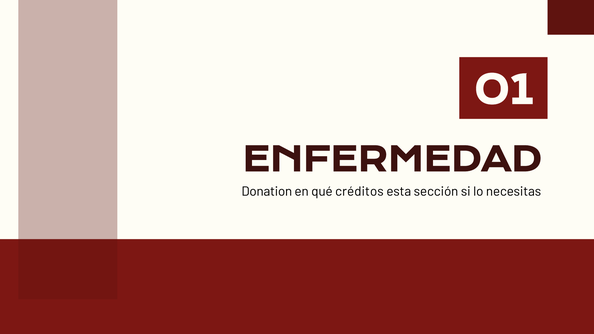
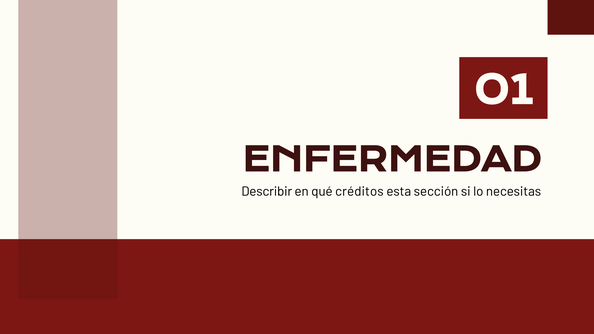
Donation: Donation -> Describir
